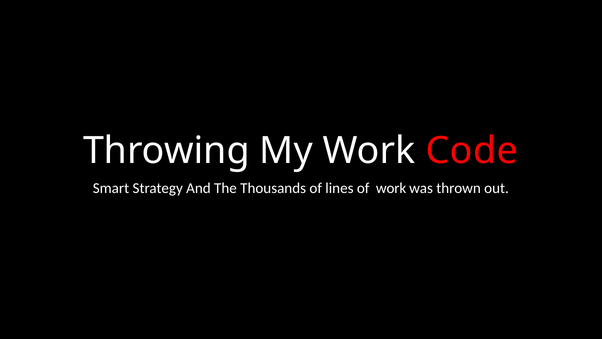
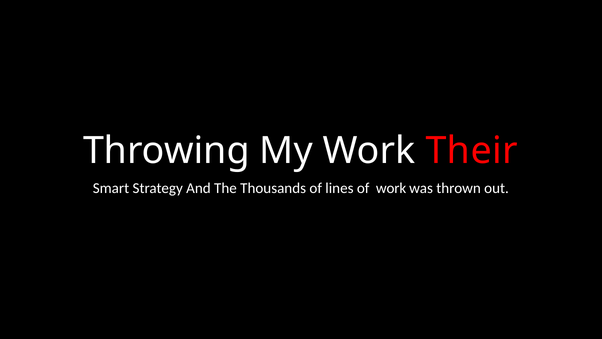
Code: Code -> Their
